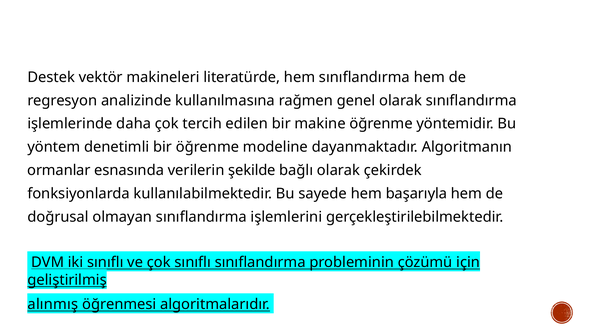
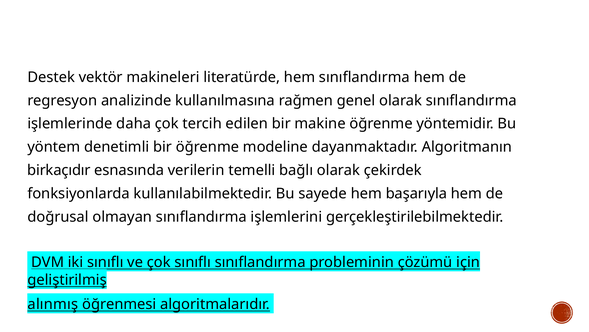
ormanlar: ormanlar -> birkaçıdır
şekilde: şekilde -> temelli
